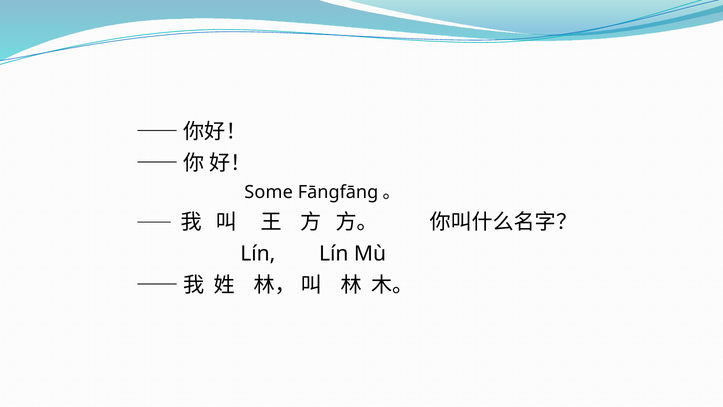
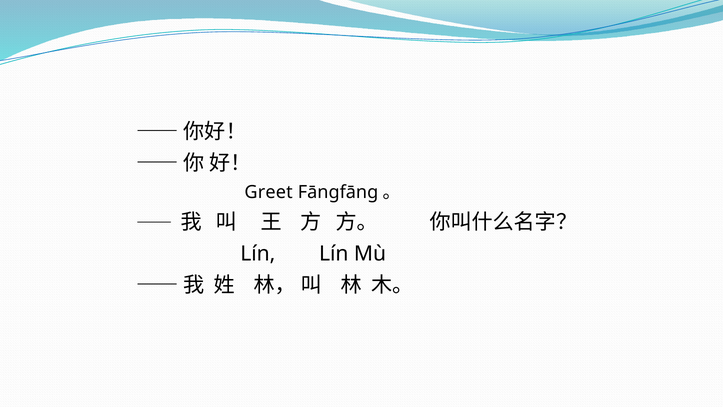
Some: Some -> Greet
